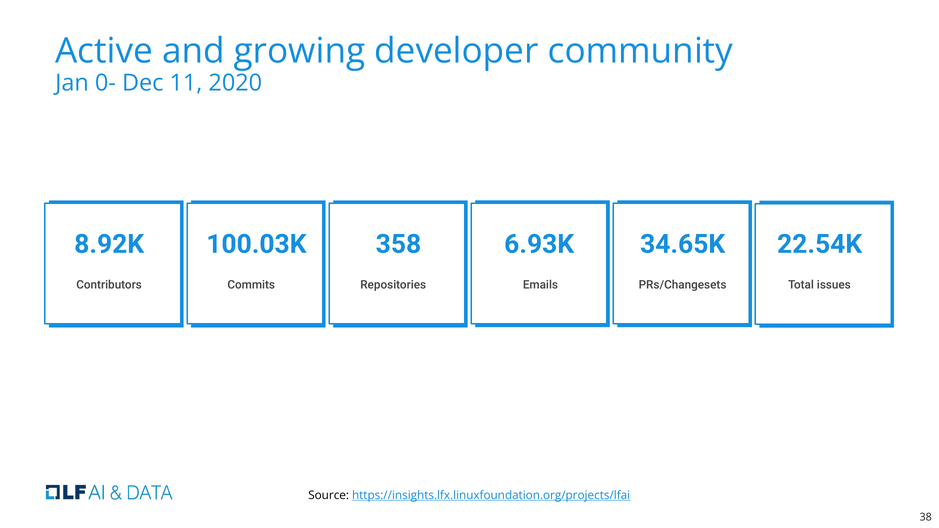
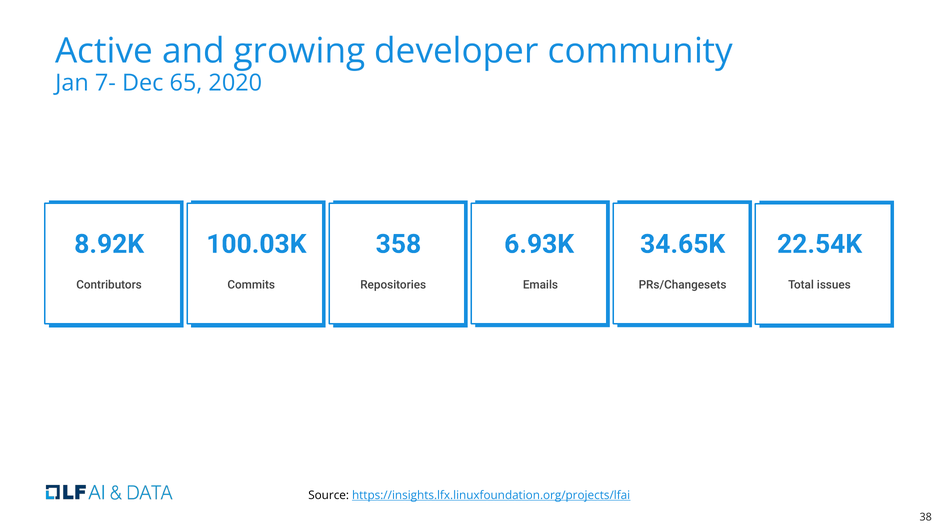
0-: 0- -> 7-
11: 11 -> 65
